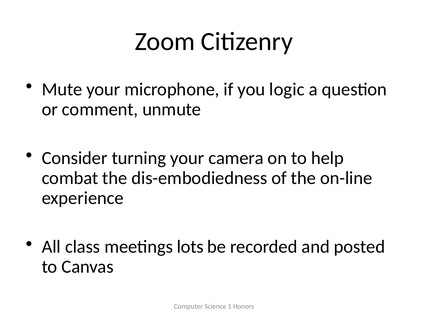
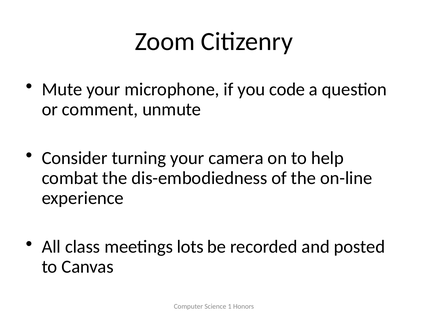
logic: logic -> code
